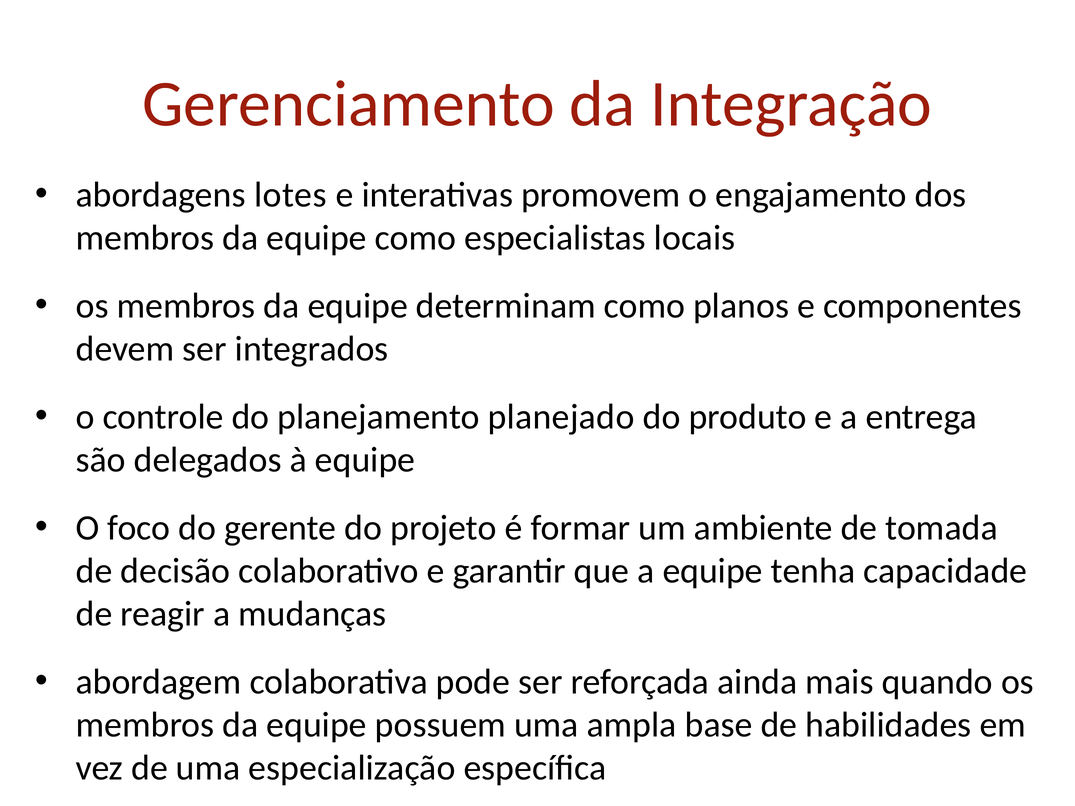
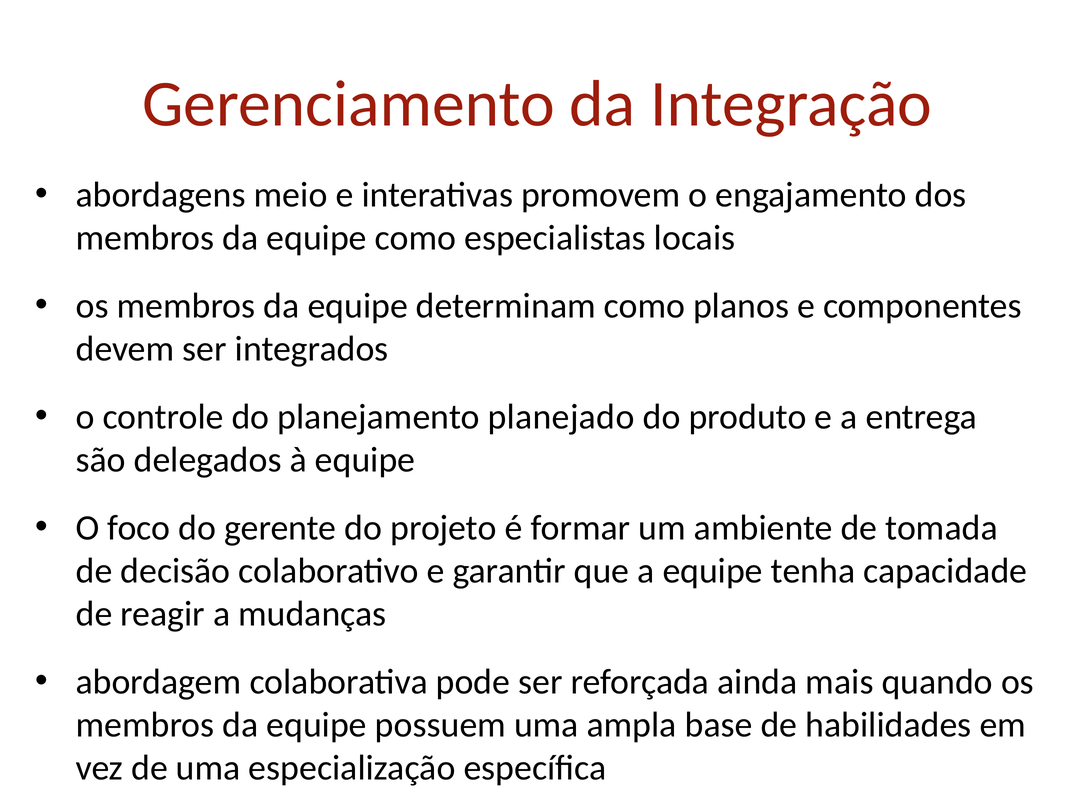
lotes: lotes -> meio
